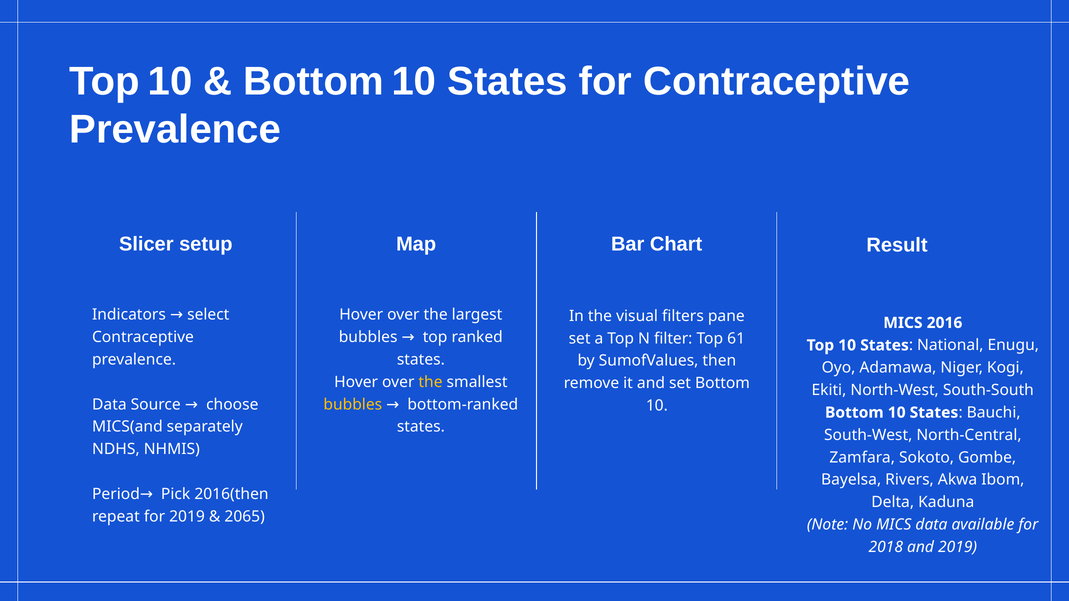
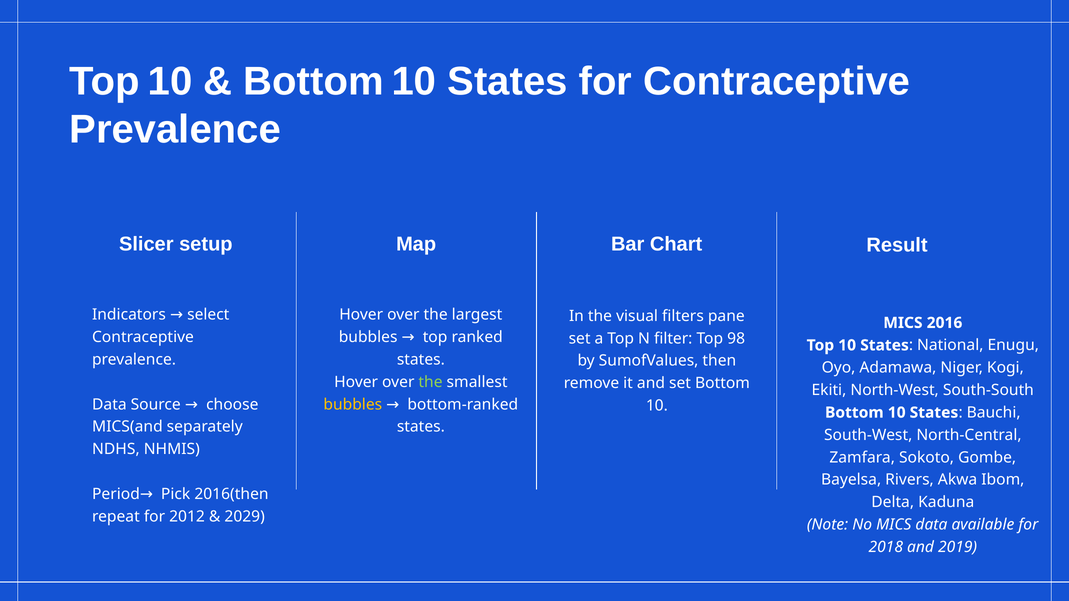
61: 61 -> 98
the at (430, 382) colour: yellow -> light green
for 2019: 2019 -> 2012
2065: 2065 -> 2029
